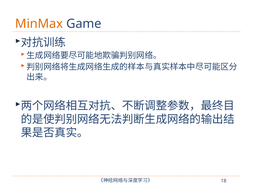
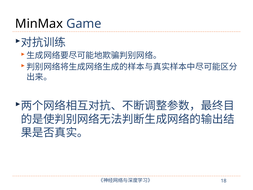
MinMax colour: orange -> black
